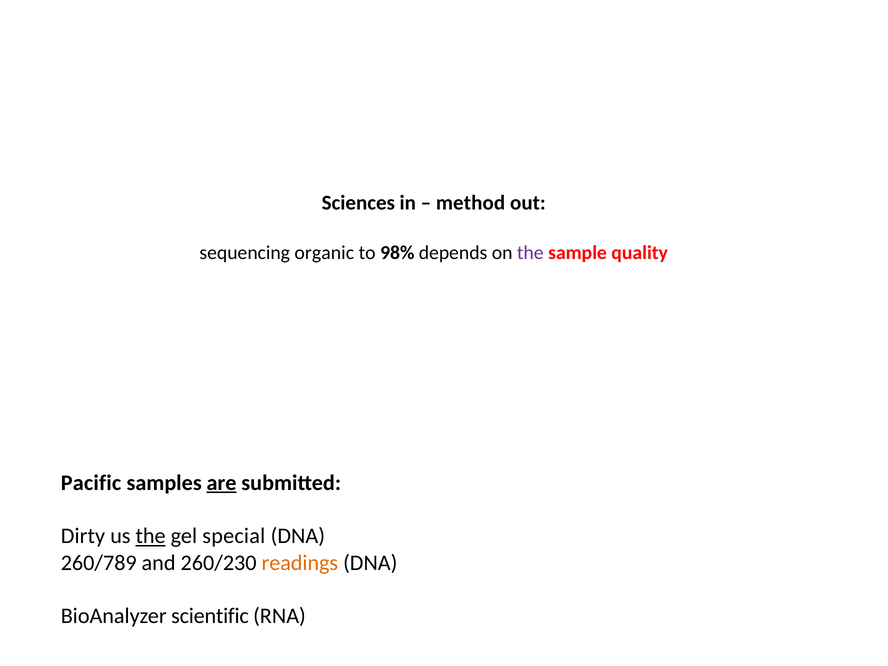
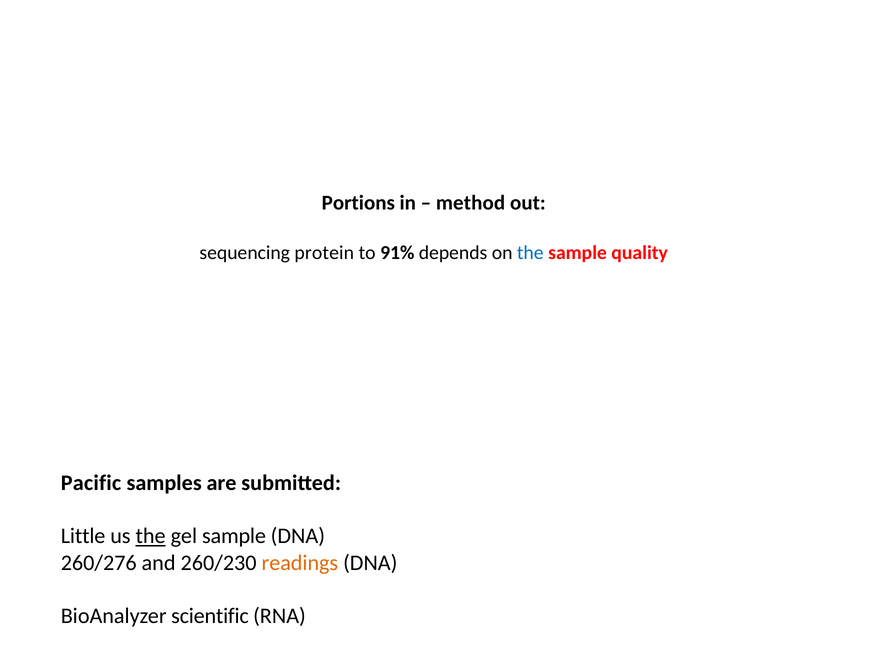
Sciences: Sciences -> Portions
organic: organic -> protein
98%: 98% -> 91%
the at (530, 253) colour: purple -> blue
are underline: present -> none
Dirty: Dirty -> Little
gel special: special -> sample
260/789: 260/789 -> 260/276
